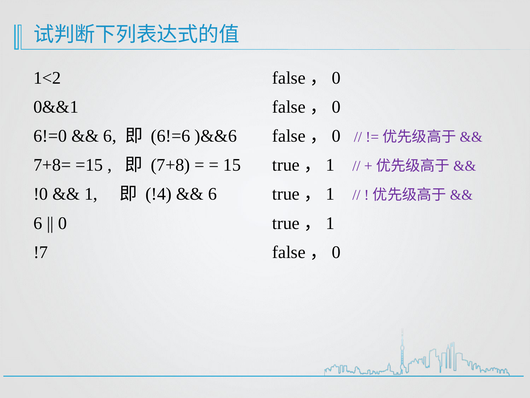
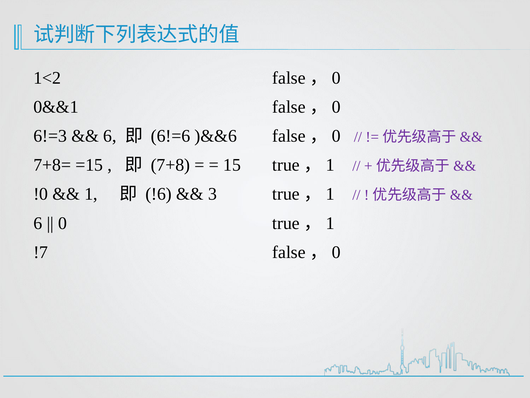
6!=0: 6!=0 -> 6!=3
!4: !4 -> !6
6 at (212, 194): 6 -> 3
